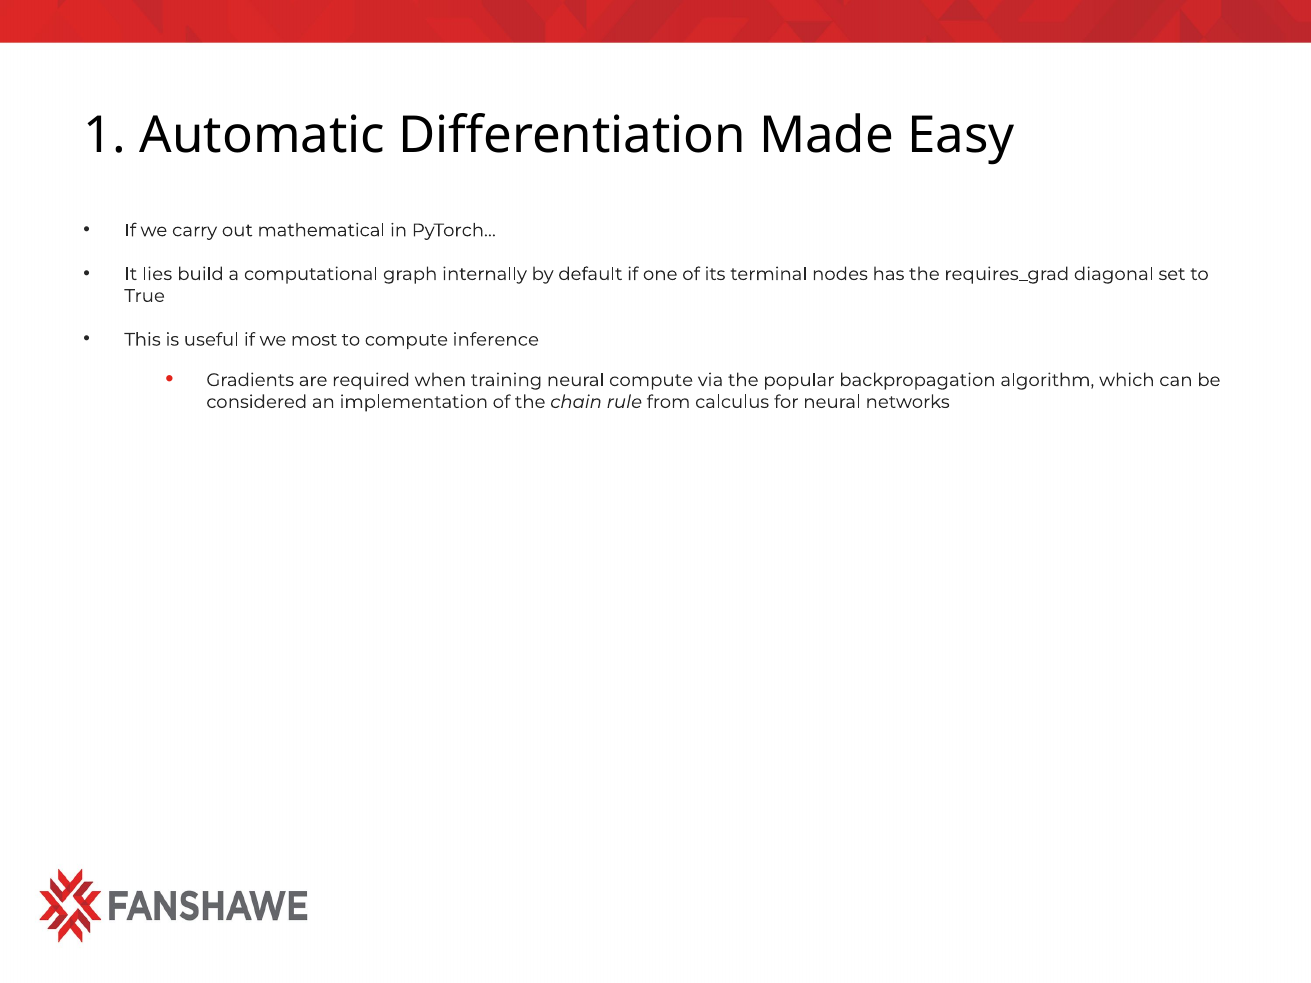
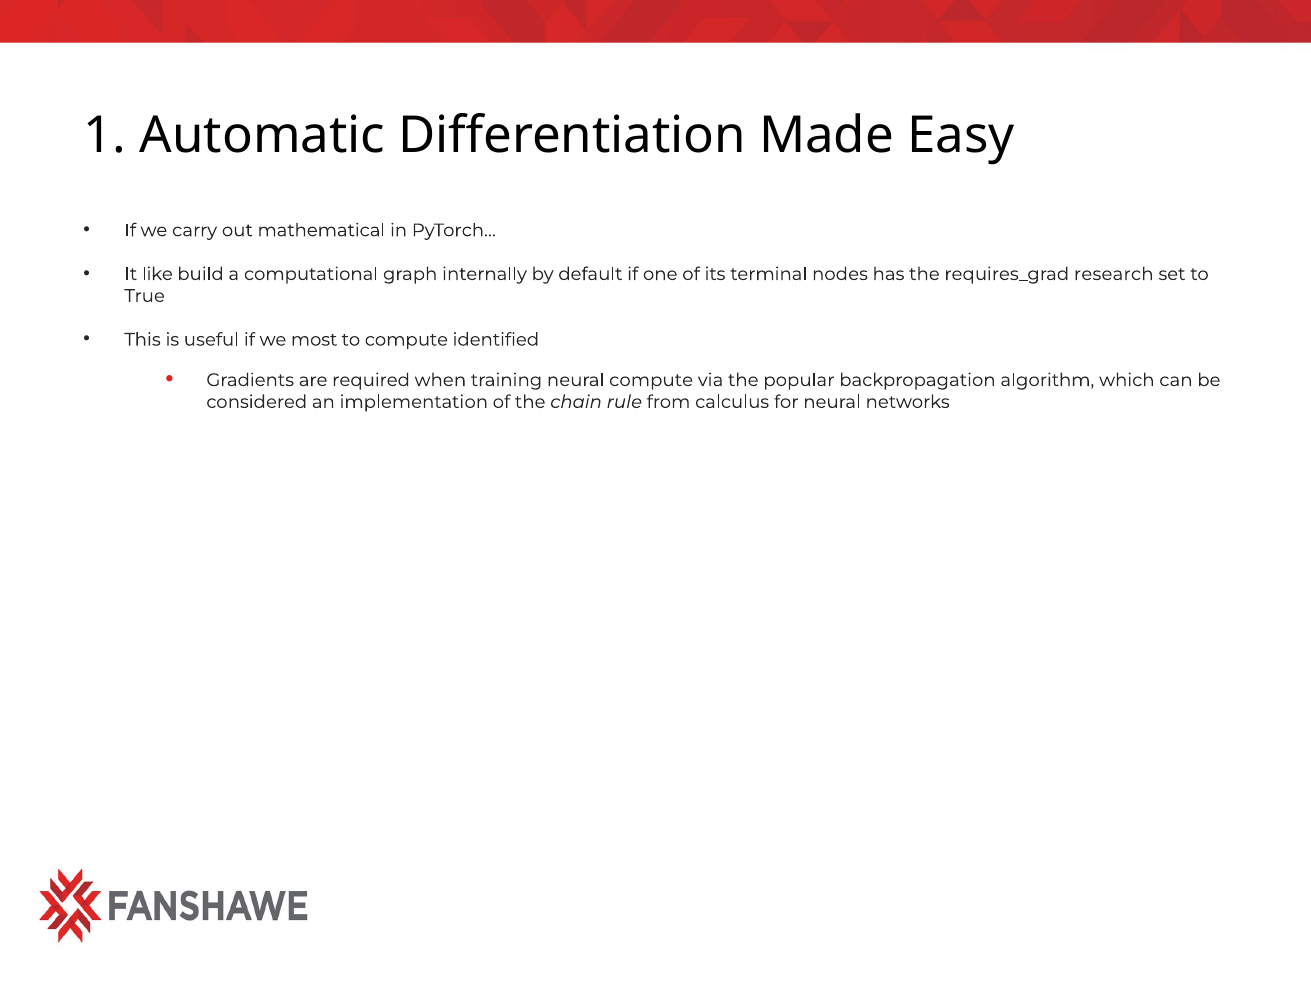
lies: lies -> like
diagonal: diagonal -> research
inference: inference -> identified
